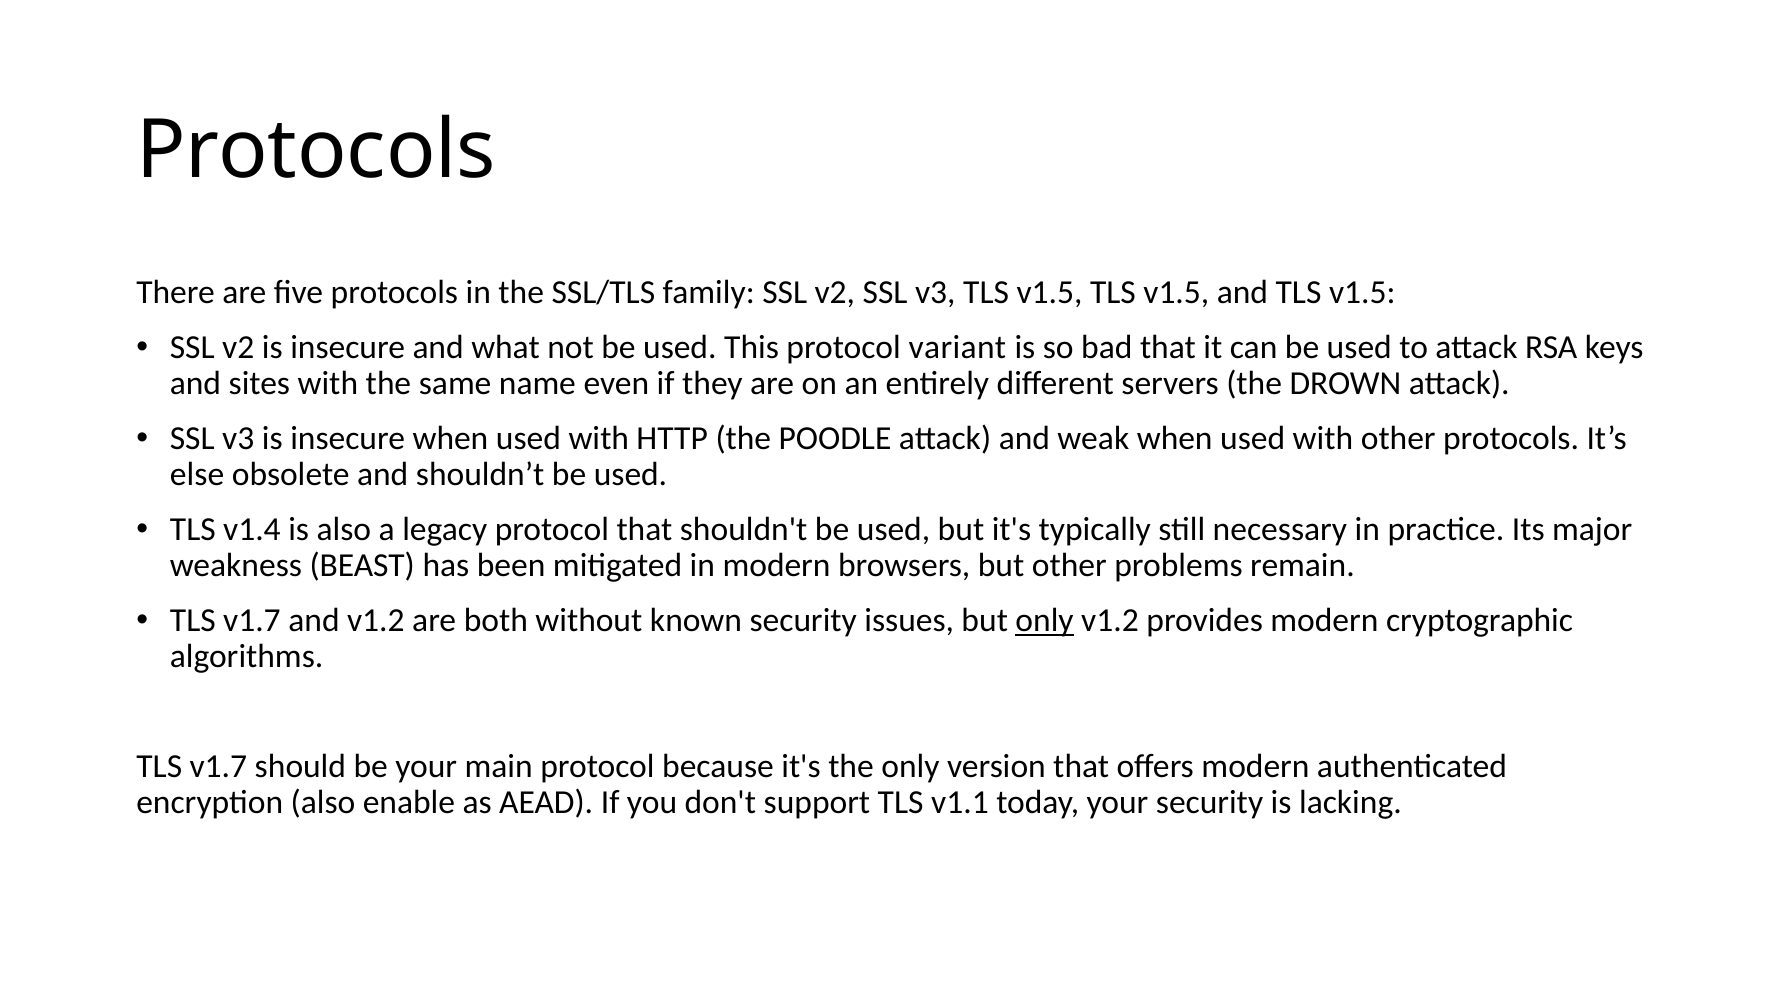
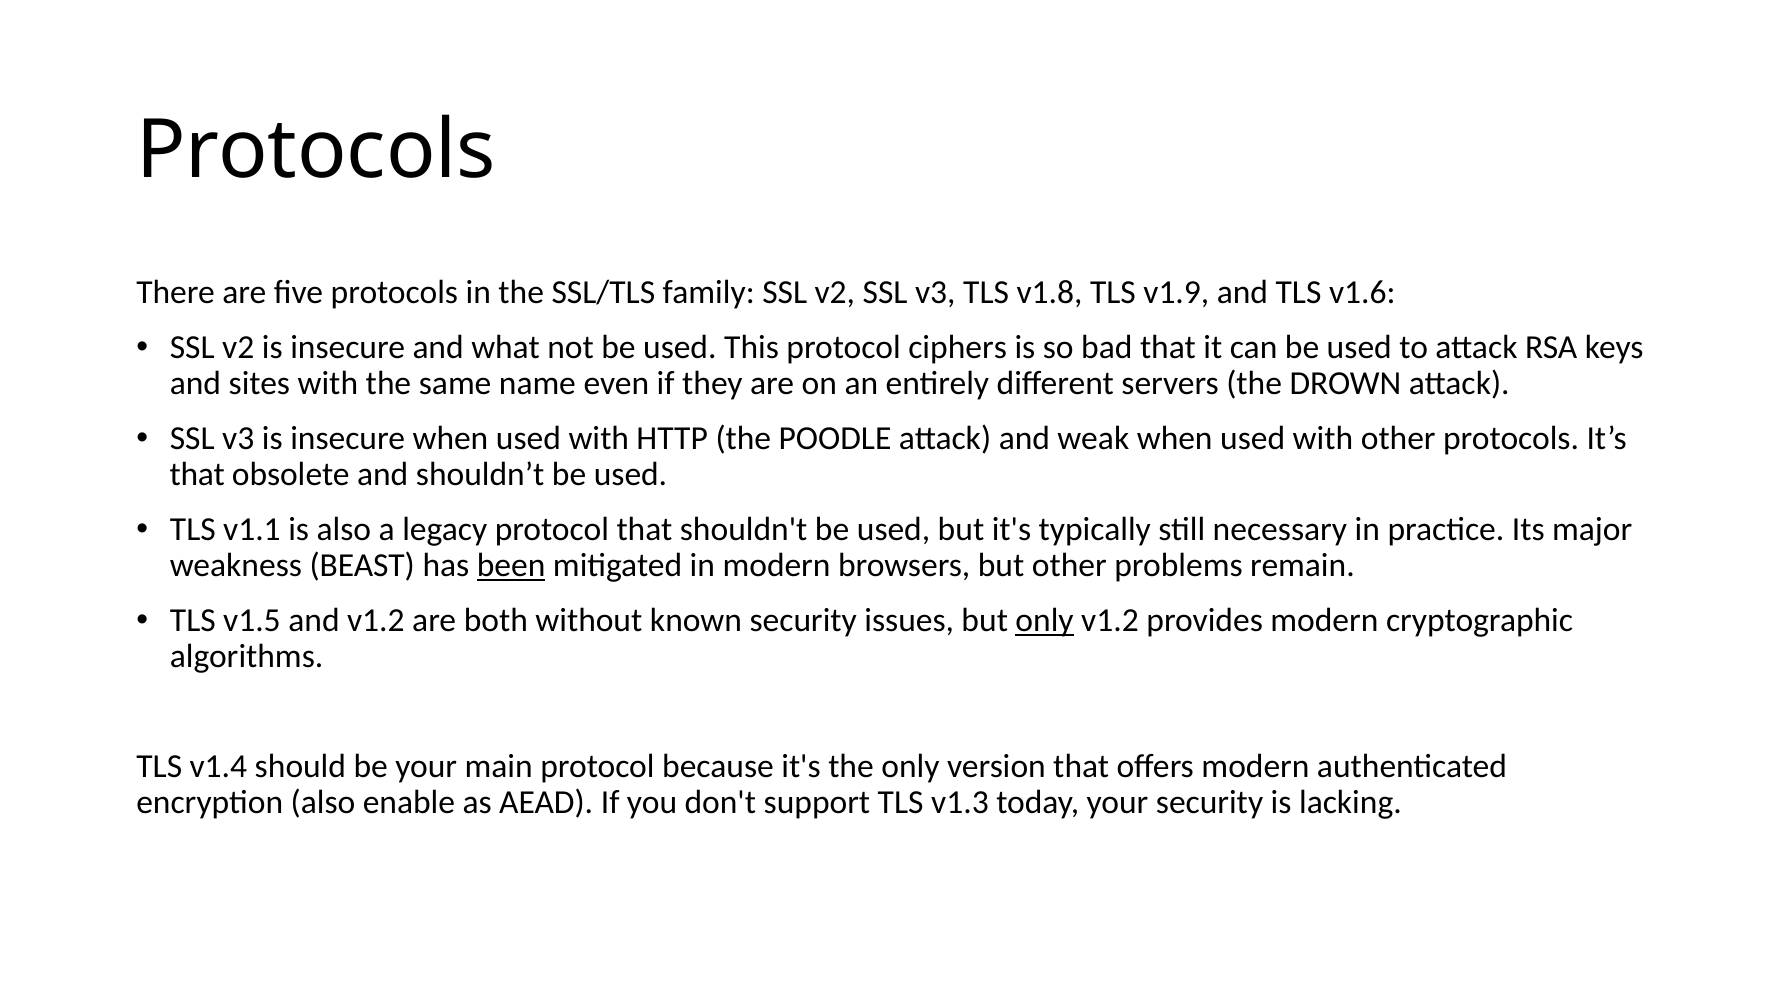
v3 TLS v1.5: v1.5 -> v1.8
v1.5 at (1176, 293): v1.5 -> v1.9
and TLS v1.5: v1.5 -> v1.6
variant: variant -> ciphers
else at (197, 475): else -> that
v1.4: v1.4 -> v1.1
been underline: none -> present
v1.7 at (252, 621): v1.7 -> v1.5
v1.7 at (218, 767): v1.7 -> v1.4
v1.1: v1.1 -> v1.3
